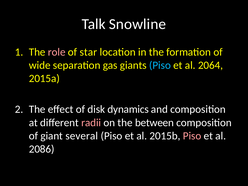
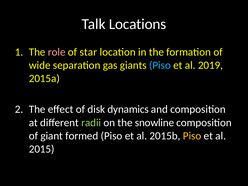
Snowline: Snowline -> Locations
2064: 2064 -> 2019
radii colour: pink -> light green
between: between -> snowline
several: several -> formed
Piso at (192, 136) colour: pink -> yellow
2086: 2086 -> 2015
